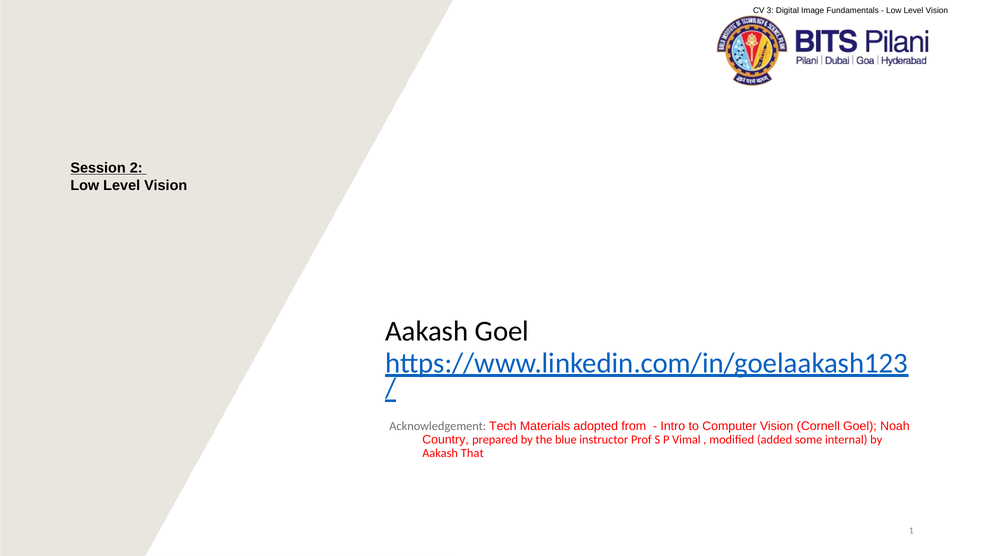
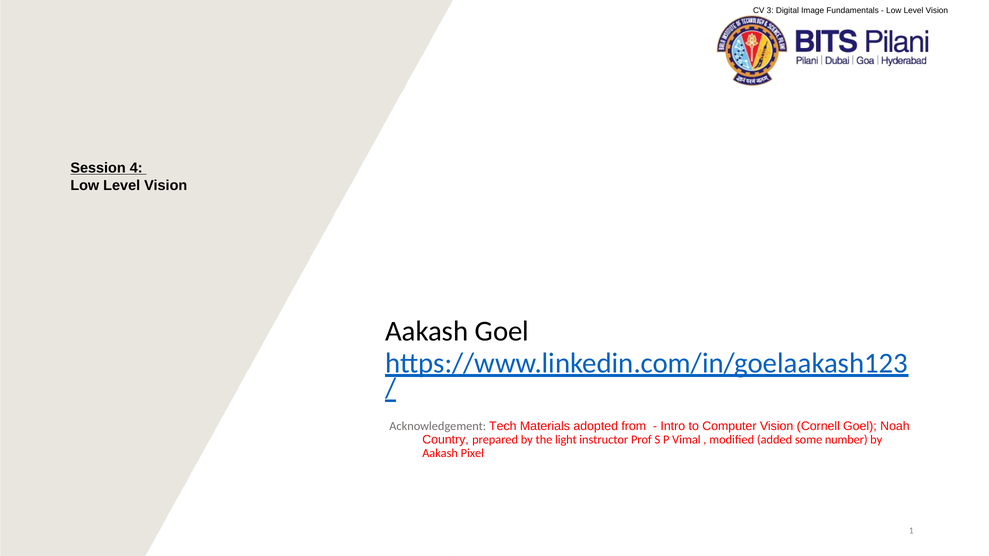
2: 2 -> 4
blue: blue -> light
internal: internal -> number
That: That -> Pixel
